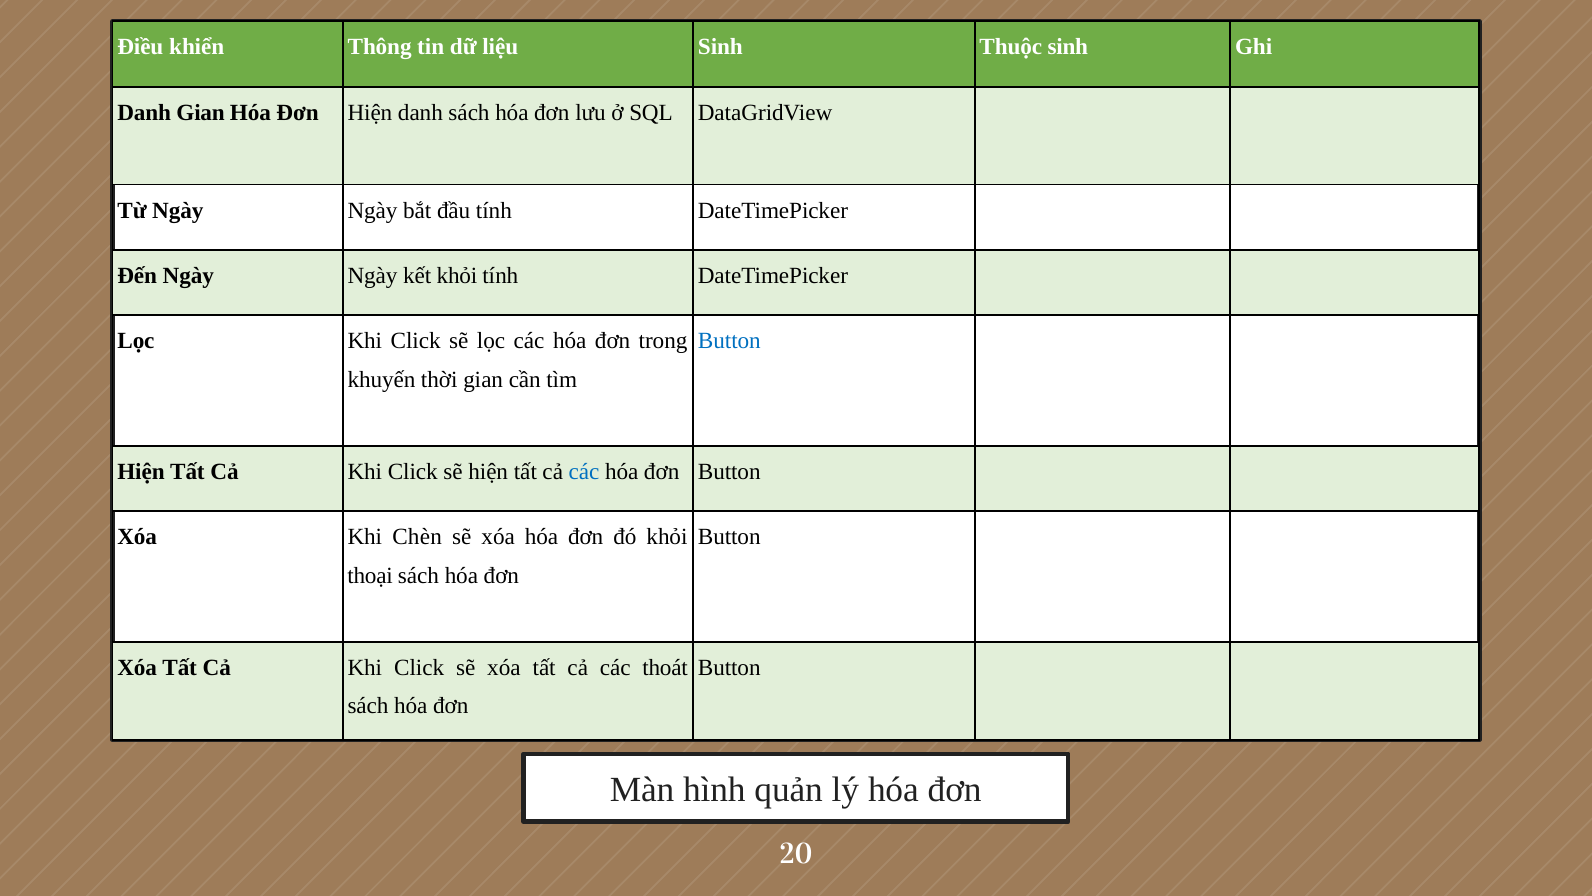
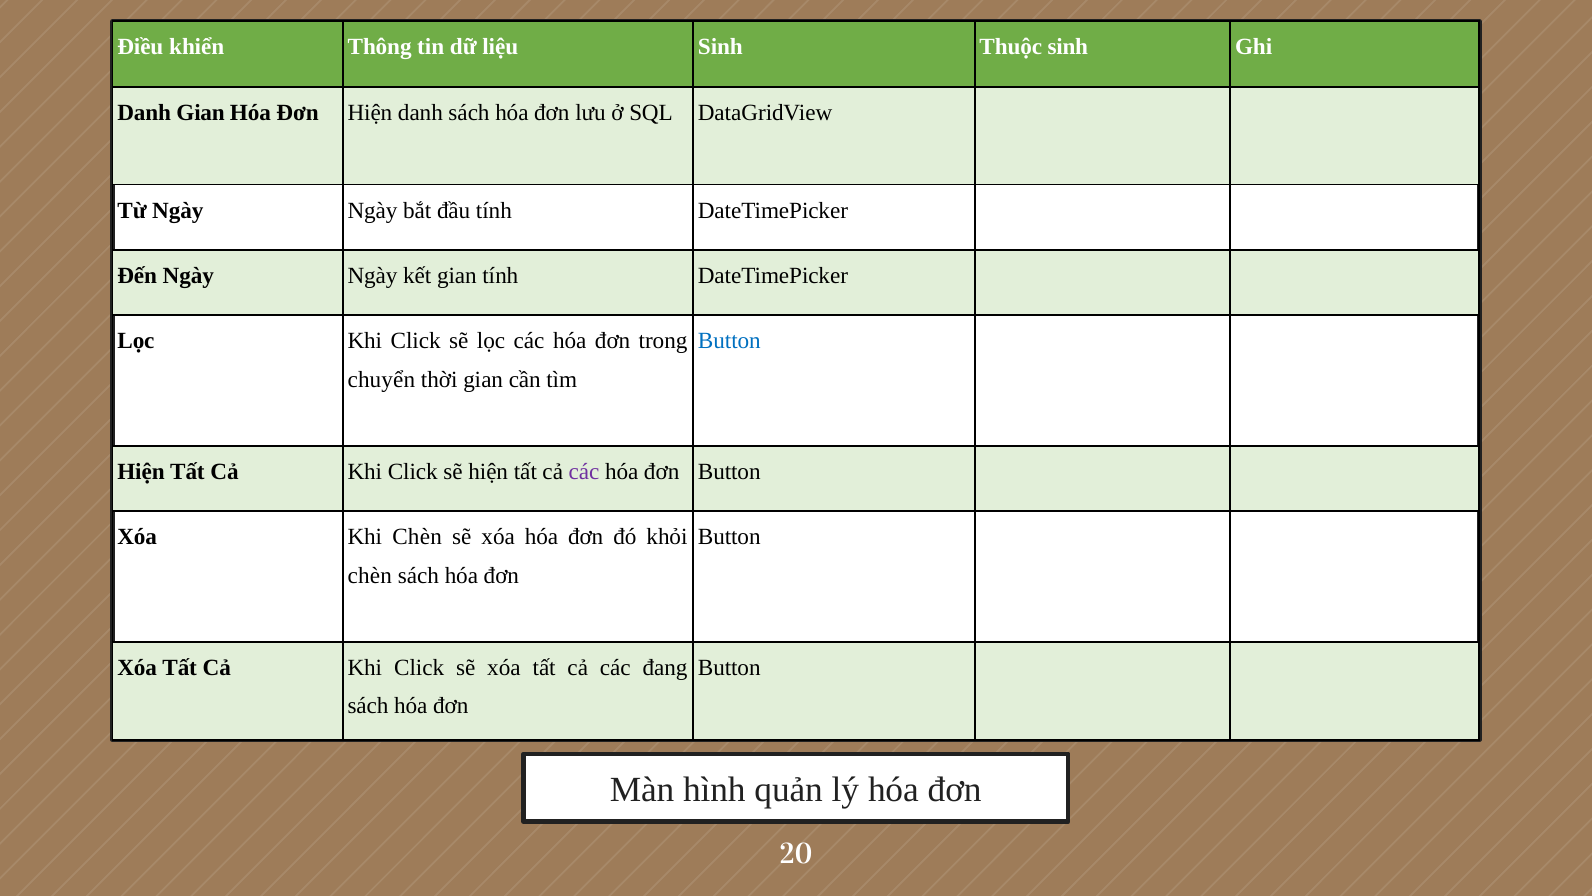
kết khỏi: khỏi -> gian
khuyến: khuyến -> chuyển
các at (584, 471) colour: blue -> purple
thoại at (370, 575): thoại -> chèn
thoát: thoát -> đang
